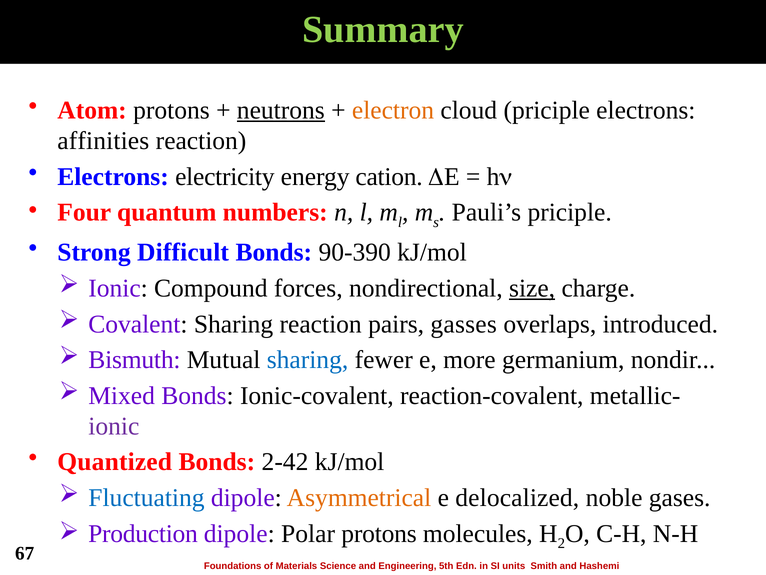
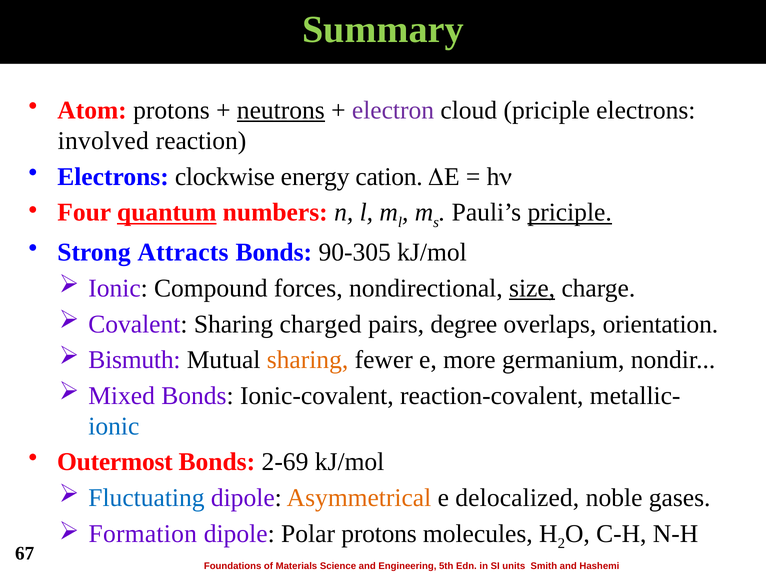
electron colour: orange -> purple
affinities: affinities -> involved
electricity: electricity -> clockwise
quantum underline: none -> present
priciple at (570, 212) underline: none -> present
Difficult: Difficult -> Attracts
90-390: 90-390 -> 90-305
Sharing reaction: reaction -> charged
gasses: gasses -> degree
introduced: introduced -> orientation
sharing at (308, 360) colour: blue -> orange
ionic at (114, 426) colour: purple -> blue
Quantized: Quantized -> Outermost
2-42: 2-42 -> 2-69
Production: Production -> Formation
